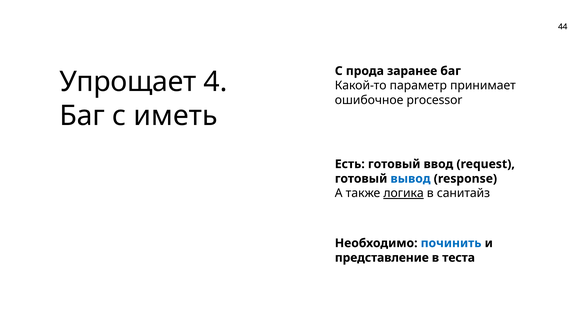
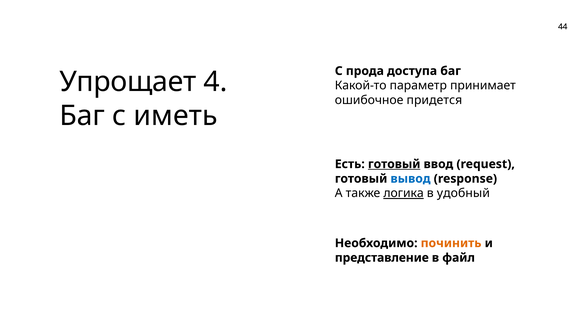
заранее: заранее -> доступа
processor: processor -> придется
готовый at (394, 164) underline: none -> present
санитайз: санитайз -> удобный
починить colour: blue -> orange
теста: теста -> файл
